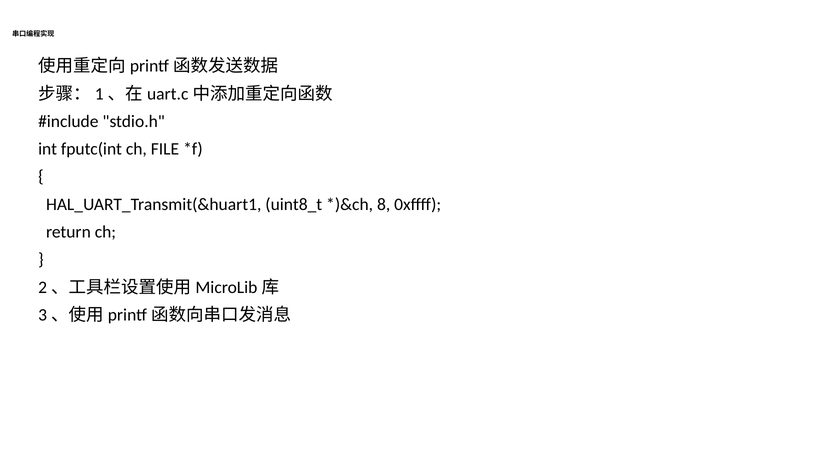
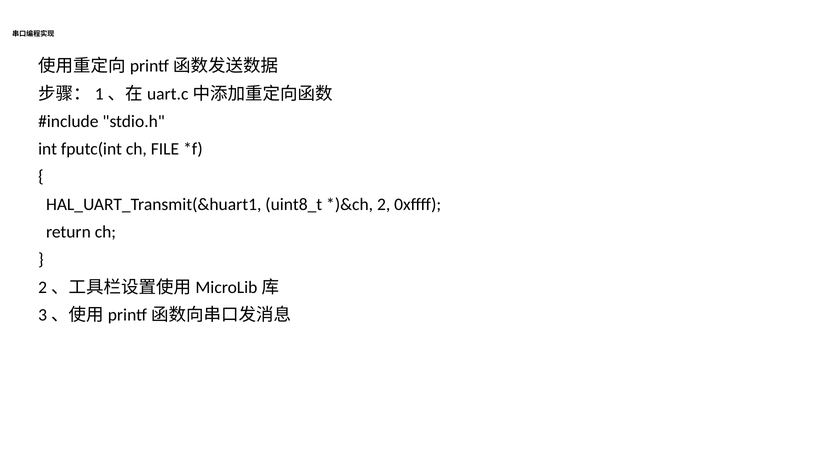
8: 8 -> 2
